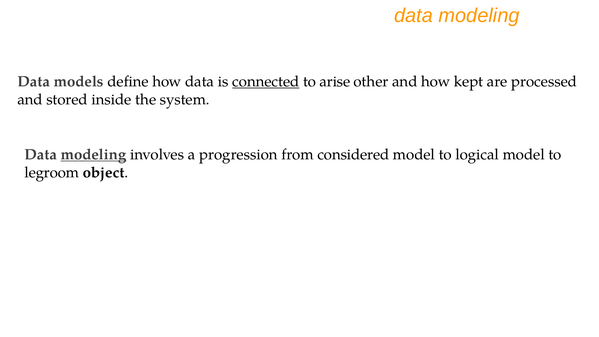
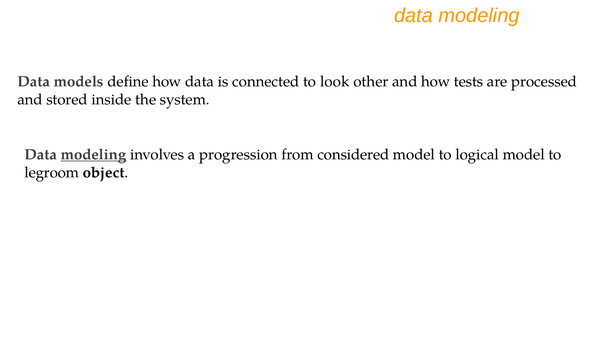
connected underline: present -> none
arise: arise -> look
kept: kept -> tests
